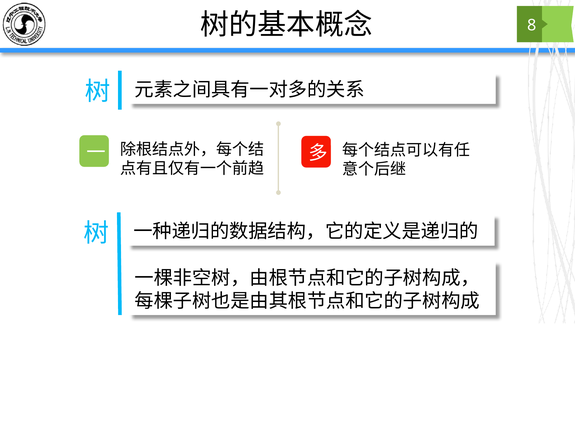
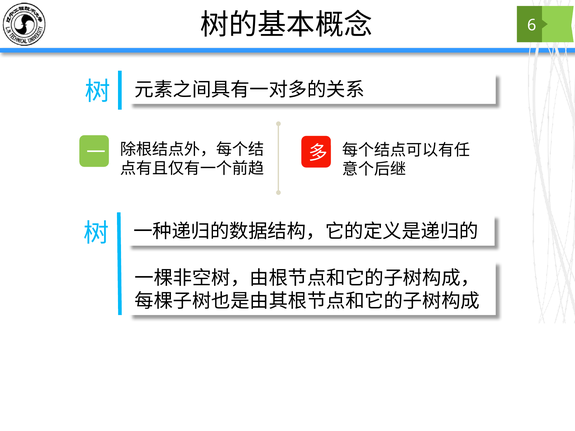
8: 8 -> 6
